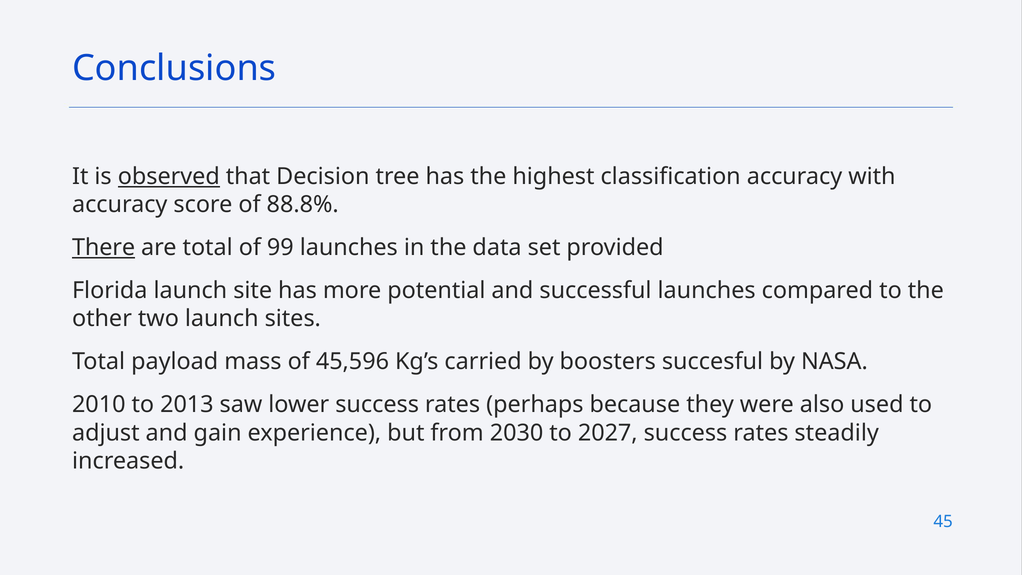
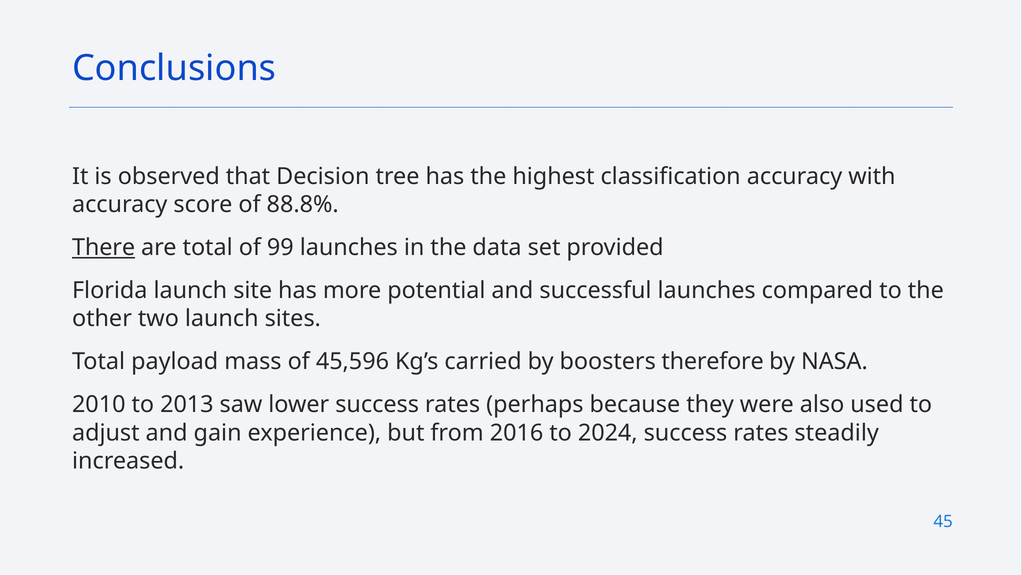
observed underline: present -> none
succesful: succesful -> therefore
2030: 2030 -> 2016
2027: 2027 -> 2024
